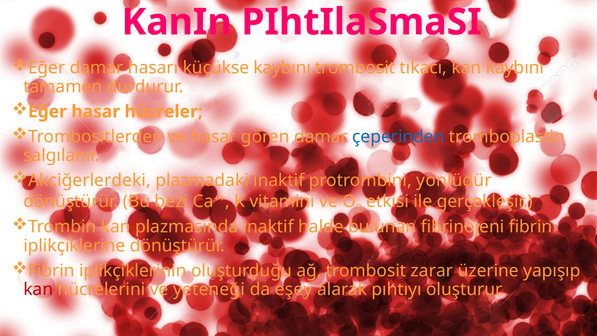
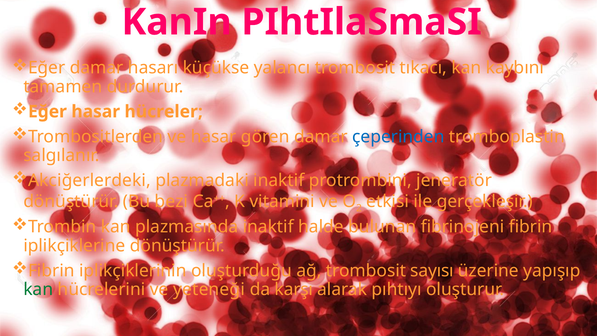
küçükse kaybını: kaybını -> yalancı
yönlüdür: yönlüdür -> jeneratör
zarar: zarar -> sayısı
kan at (38, 289) colour: red -> green
eşey: eşey -> karşı
